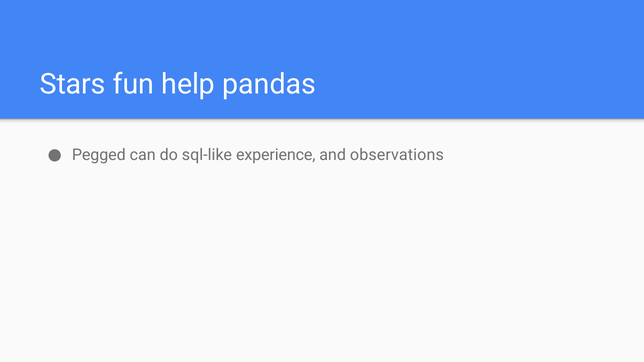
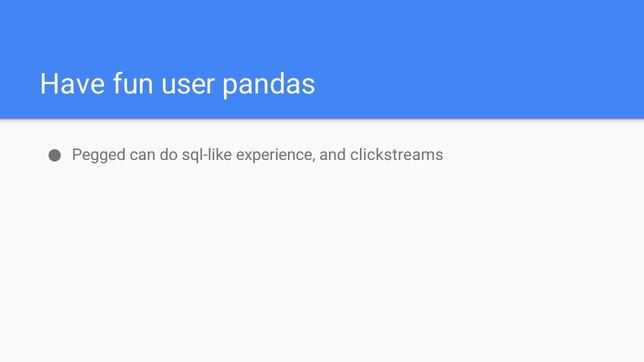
Stars: Stars -> Have
help: help -> user
observations: observations -> clickstreams
